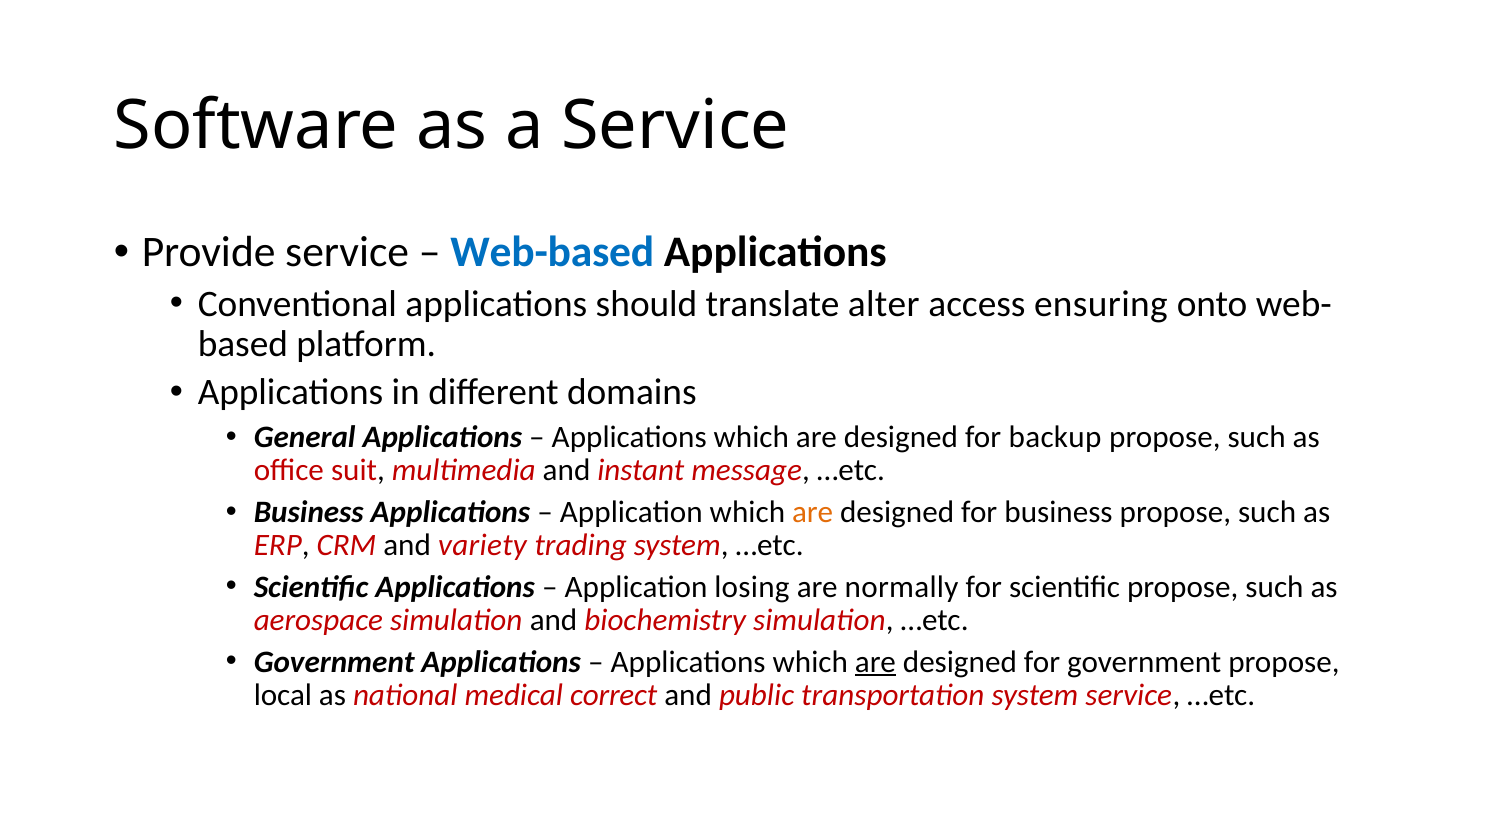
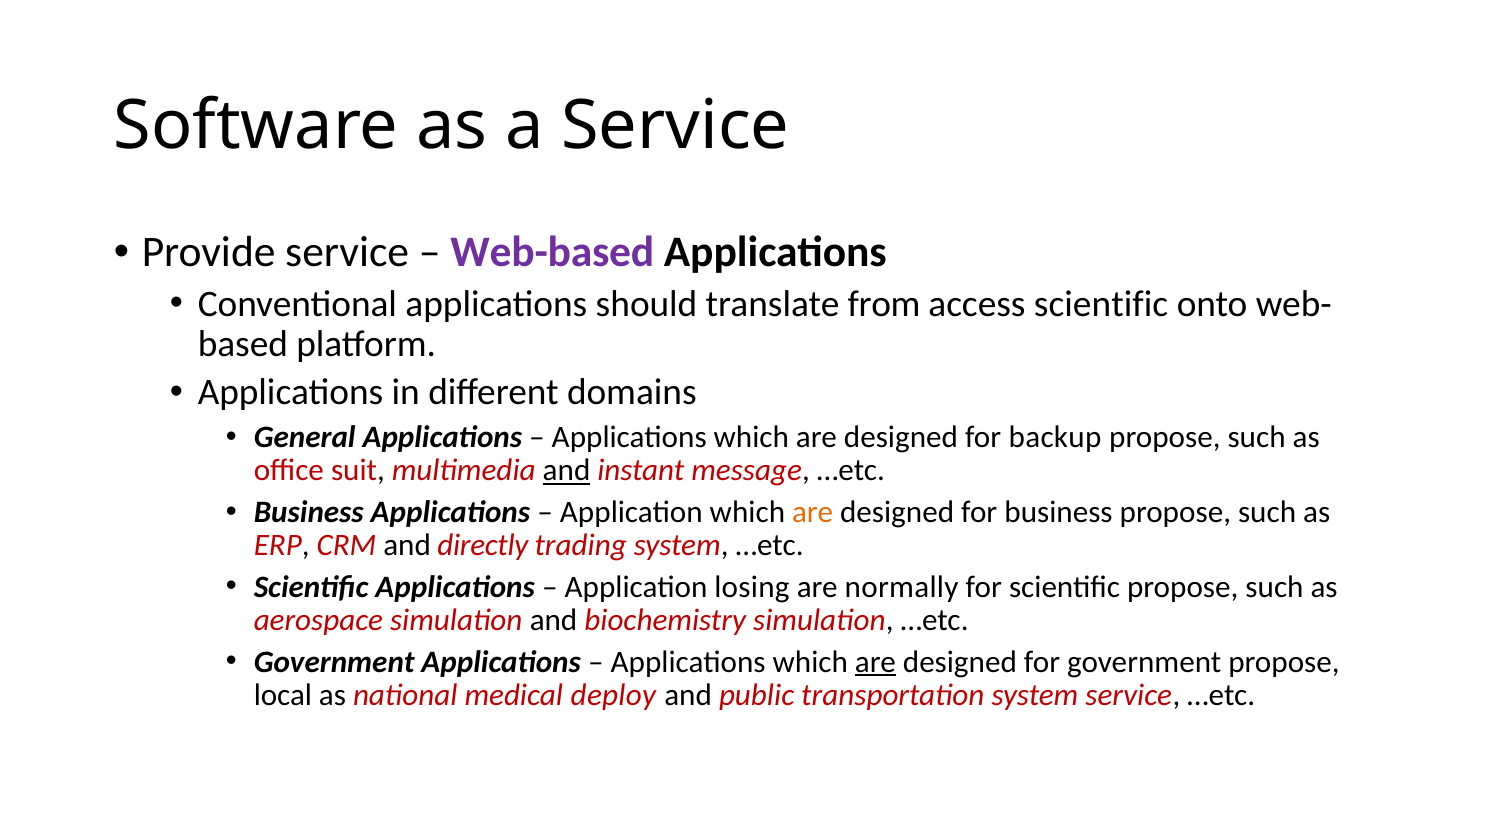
Web-based colour: blue -> purple
alter: alter -> from
access ensuring: ensuring -> scientific
and at (567, 471) underline: none -> present
variety: variety -> directly
correct: correct -> deploy
